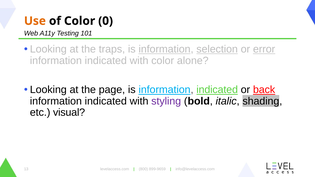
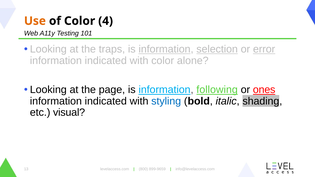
0: 0 -> 4
is information indicated: indicated -> following
back: back -> ones
styling colour: purple -> blue
